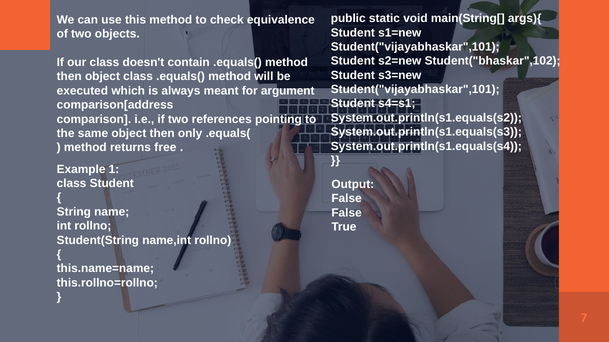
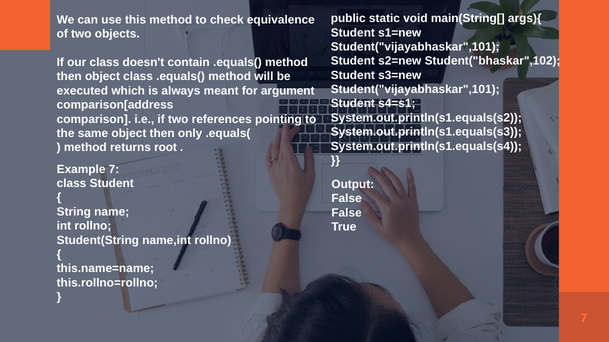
free: free -> root
Example 1: 1 -> 7
